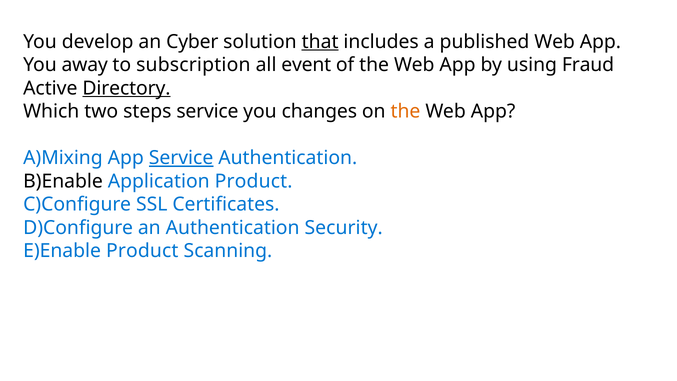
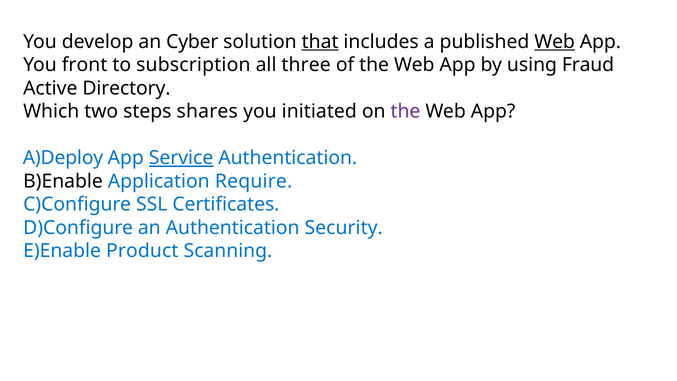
Web at (555, 42) underline: none -> present
away: away -> front
event: event -> three
Directory underline: present -> none
steps service: service -> shares
changes: changes -> initiated
the at (405, 111) colour: orange -> purple
A)Mixing: A)Mixing -> A)Deploy
Application Product: Product -> Require
